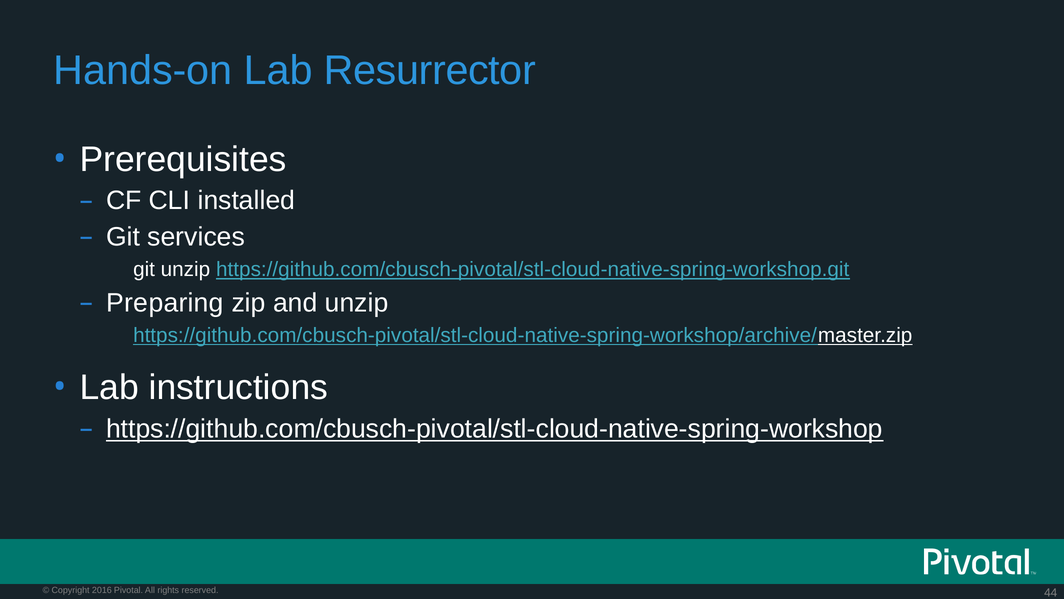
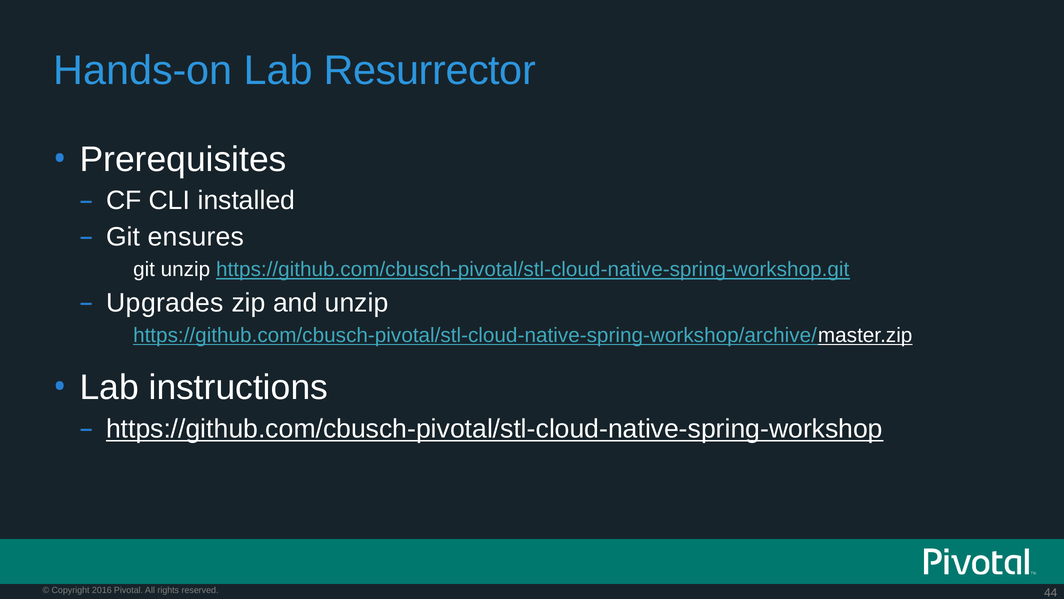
services: services -> ensures
Preparing: Preparing -> Upgrades
